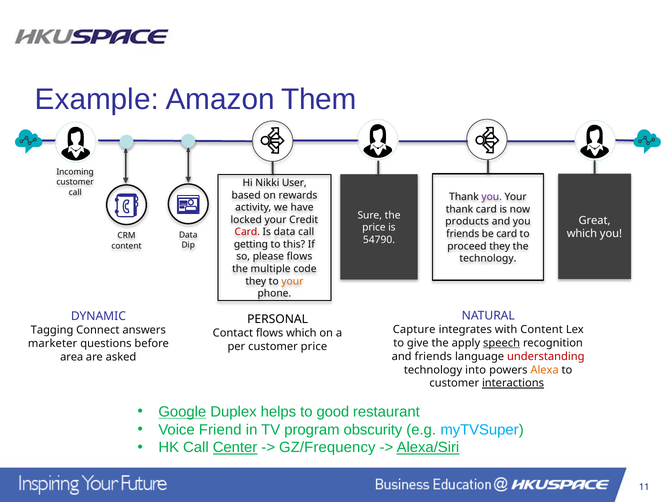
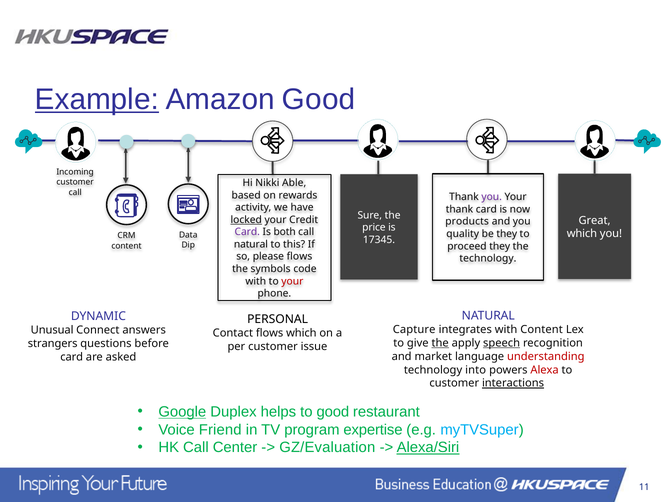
Example underline: none -> present
Amazon Them: Them -> Good
User: User -> Able
locked underline: none -> present
Card at (247, 232) colour: red -> purple
Is data: data -> both
friends at (463, 234): friends -> quality
be card: card -> they
54790: 54790 -> 17345
getting at (251, 245): getting -> natural
multiple: multiple -> symbols
they at (256, 281): they -> with
your at (292, 281) colour: orange -> red
Tagging: Tagging -> Unusual
the at (440, 343) underline: none -> present
marketer: marketer -> strangers
customer price: price -> issue
and friends: friends -> market
area at (72, 357): area -> card
Alexa colour: orange -> red
obscurity: obscurity -> expertise
Center underline: present -> none
GZ/Frequency: GZ/Frequency -> GZ/Evaluation
